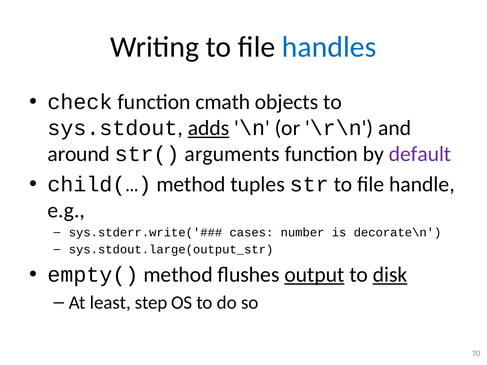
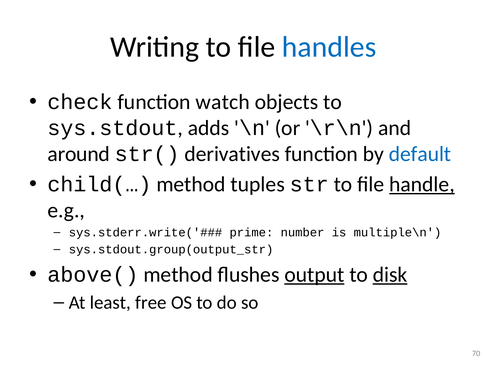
cmath: cmath -> watch
adds underline: present -> none
arguments: arguments -> derivatives
default colour: purple -> blue
handle underline: none -> present
cases: cases -> prime
decorate\n: decorate\n -> multiple\n
sys.stdout.large(output_str: sys.stdout.large(output_str -> sys.stdout.group(output_str
empty(: empty( -> above(
step: step -> free
